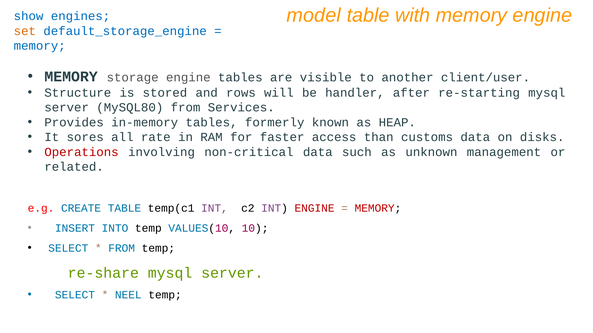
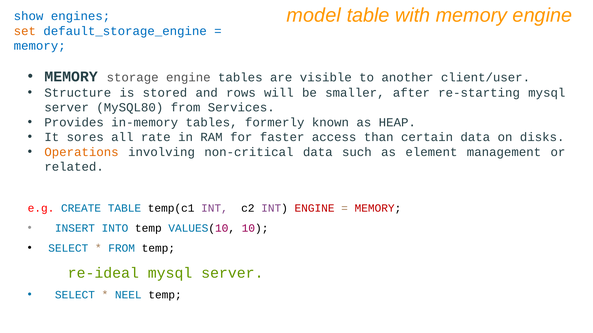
handler: handler -> smaller
customs: customs -> certain
Operations colour: red -> orange
unknown: unknown -> element
re-share: re-share -> re-ideal
